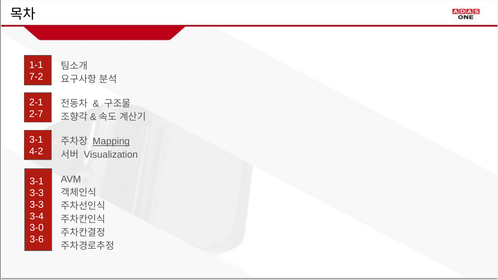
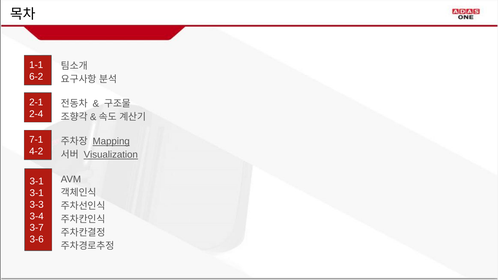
7-2: 7-2 -> 6-2
2-7: 2-7 -> 2-4
3-1 at (36, 140): 3-1 -> 7-1
Visualization underline: none -> present
3-3 at (37, 193): 3-3 -> 3-1
3-0: 3-0 -> 3-7
